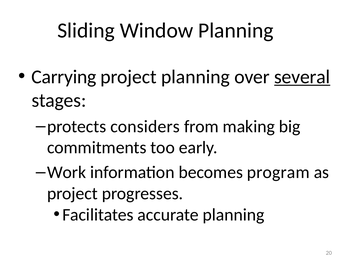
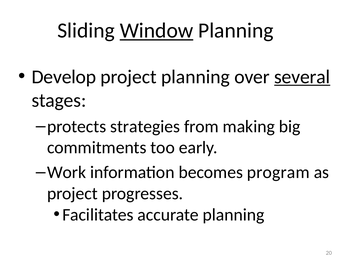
Window underline: none -> present
Carrying: Carrying -> Develop
considers: considers -> strategies
